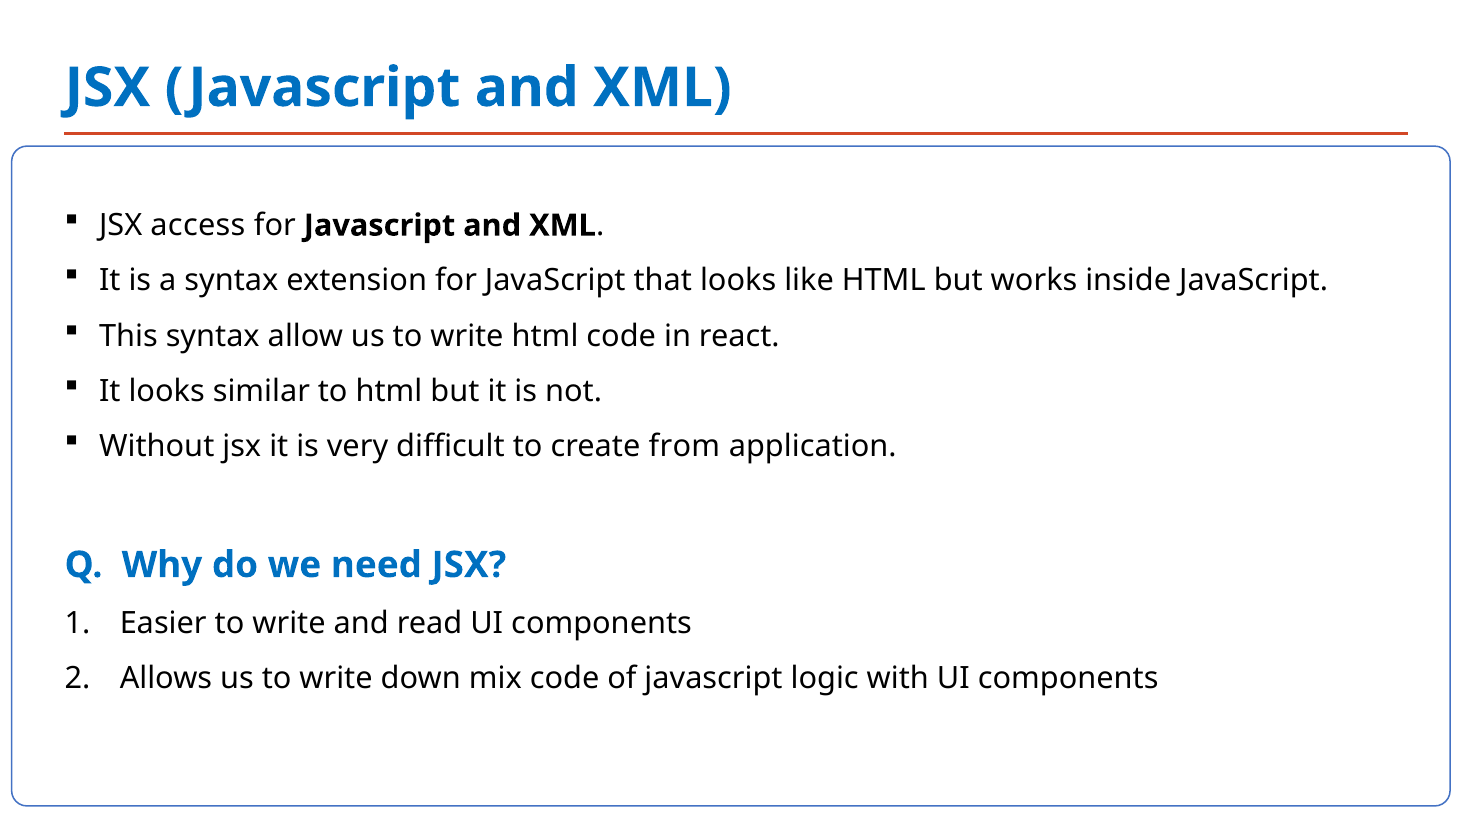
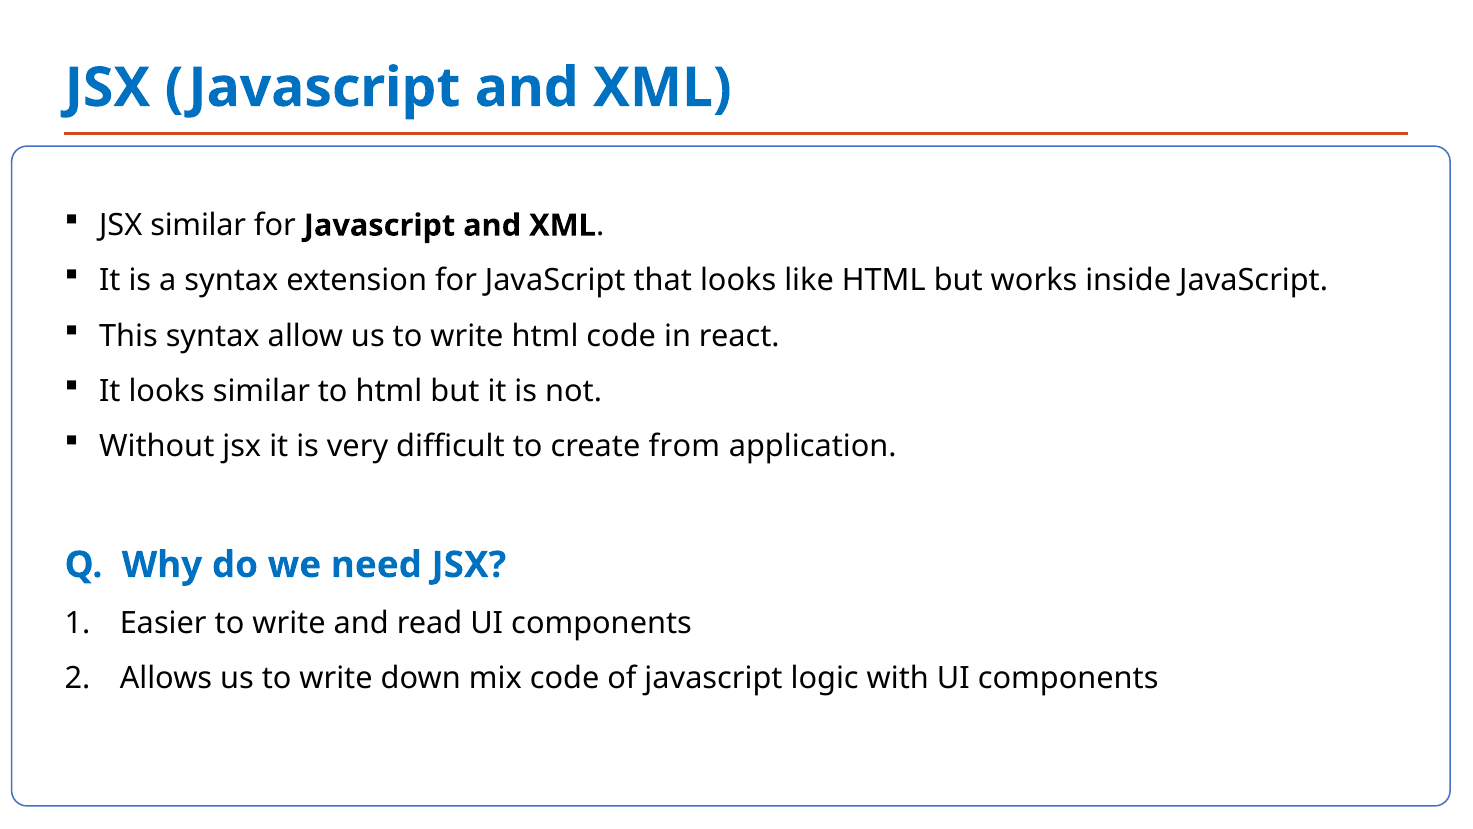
JSX access: access -> similar
